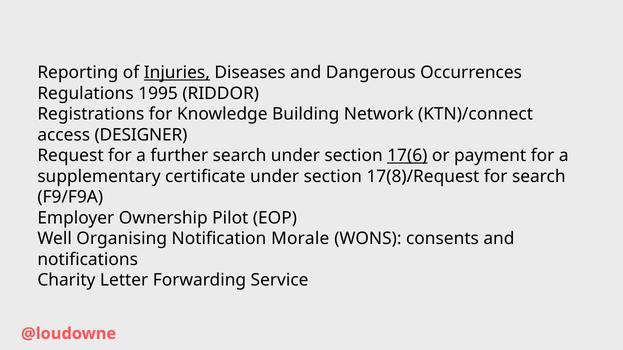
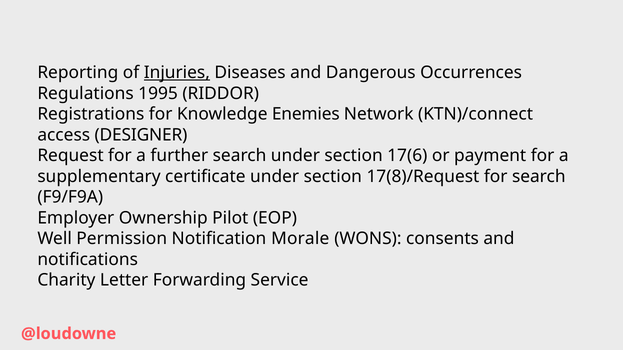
Building: Building -> Enemies
17(6 underline: present -> none
Organising: Organising -> Permission
